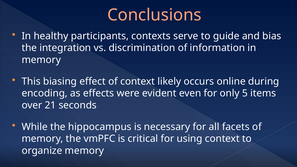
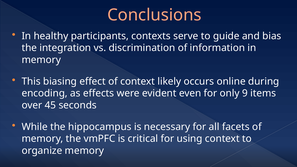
5: 5 -> 9
21: 21 -> 45
